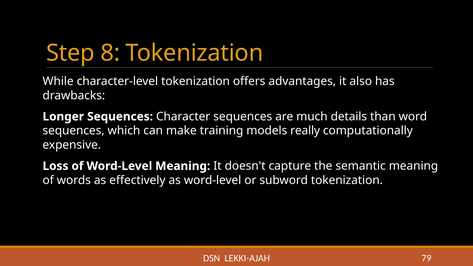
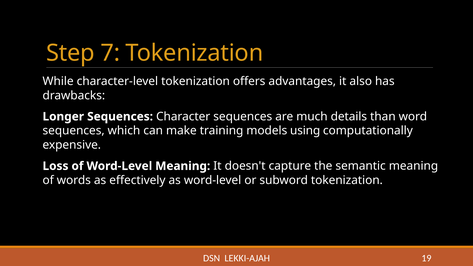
8: 8 -> 7
really: really -> using
79: 79 -> 19
